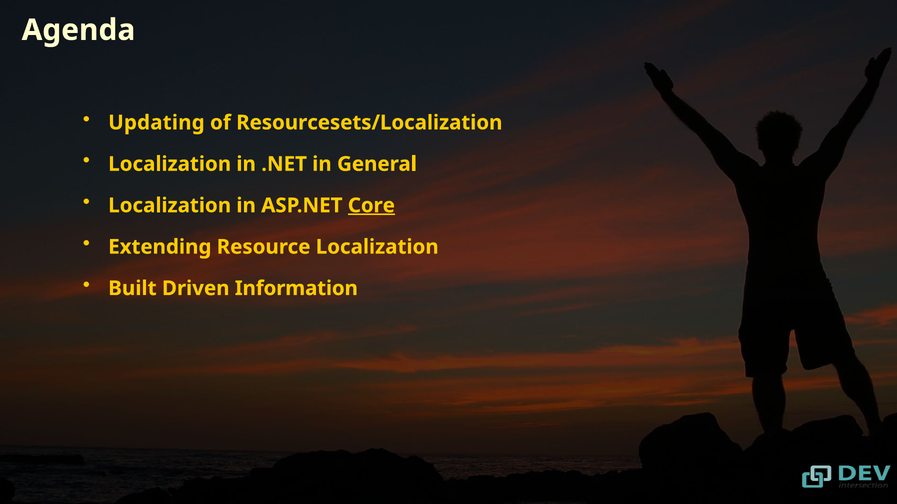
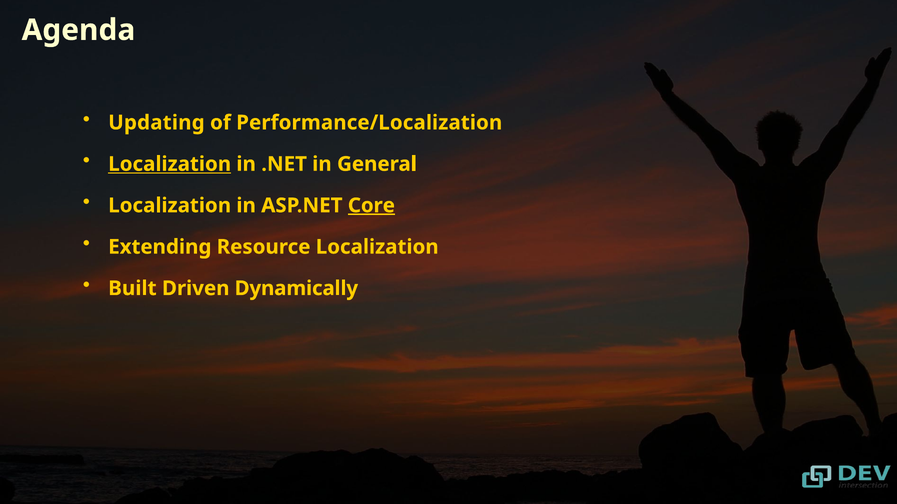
Resourcesets/Localization: Resourcesets/Localization -> Performance/Localization
Localization at (170, 164) underline: none -> present
Information: Information -> Dynamically
